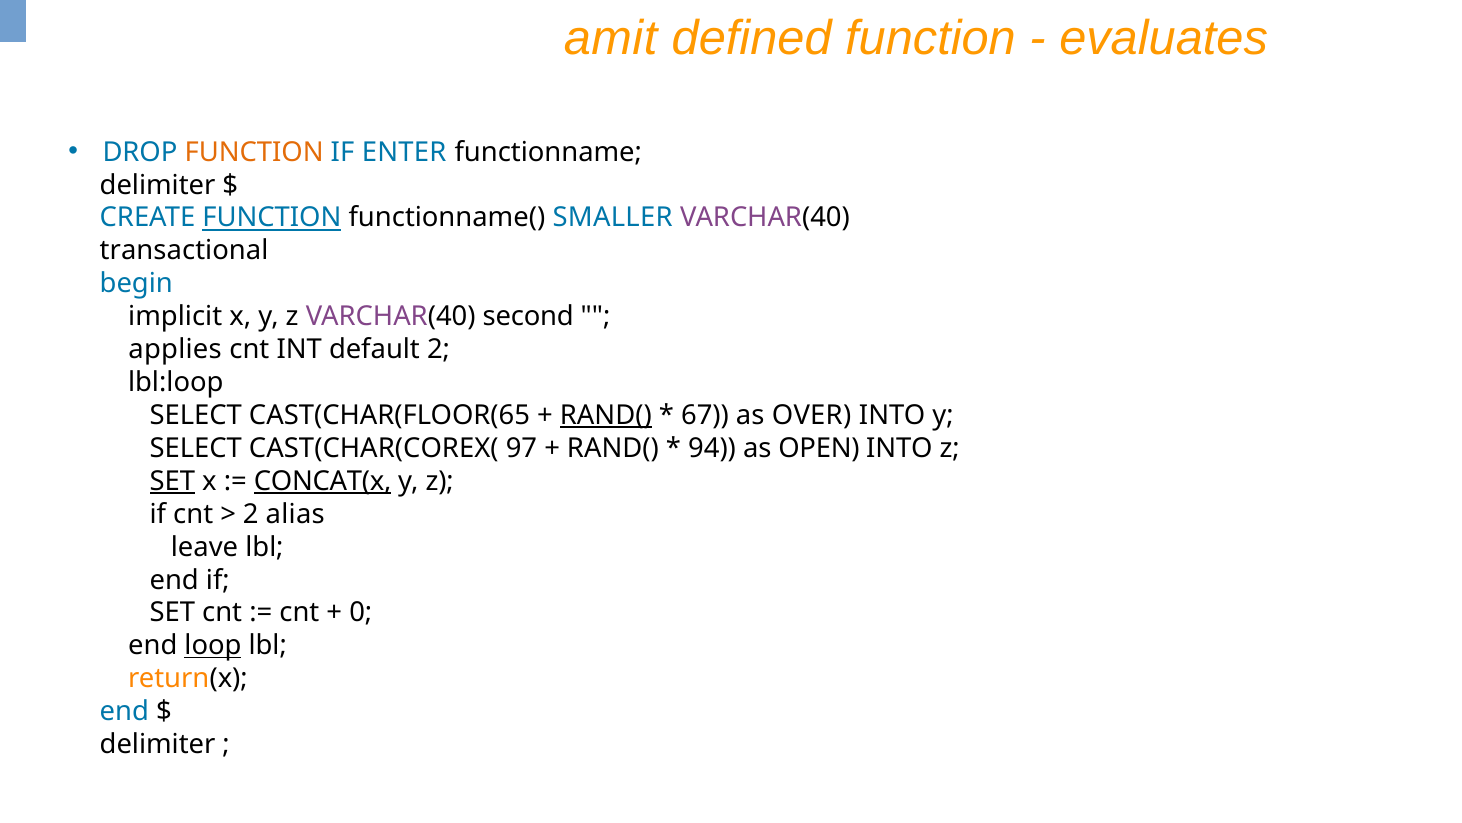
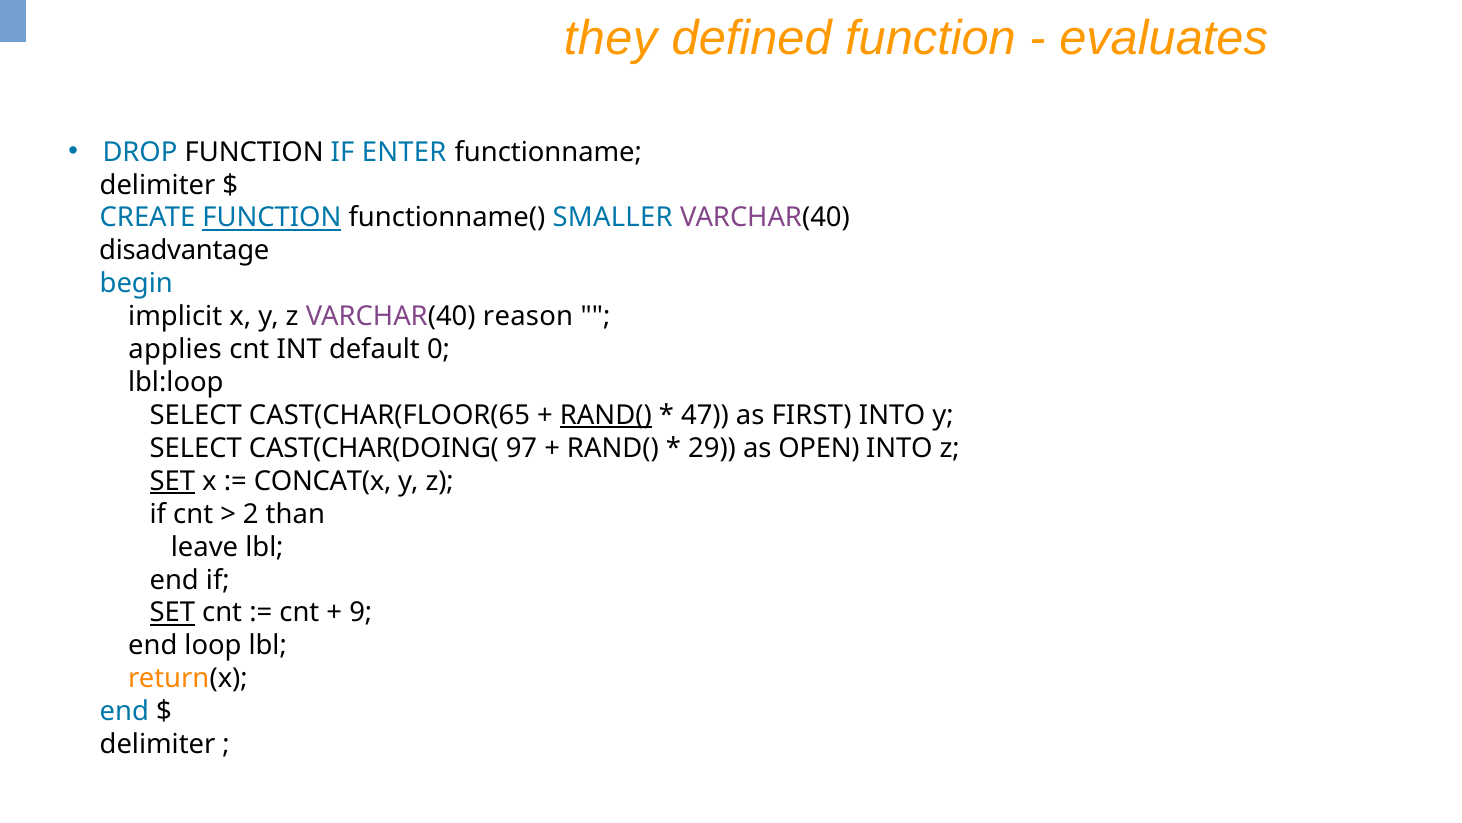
amit: amit -> they
FUNCTION at (254, 152) colour: orange -> black
transactional: transactional -> disadvantage
second: second -> reason
default 2: 2 -> 0
67: 67 -> 47
OVER: OVER -> FIRST
CAST(CHAR(COREX(: CAST(CHAR(COREX( -> CAST(CHAR(DOING(
94: 94 -> 29
CONCAT(x underline: present -> none
alias: alias -> than
SET at (172, 612) underline: none -> present
0: 0 -> 9
loop underline: present -> none
